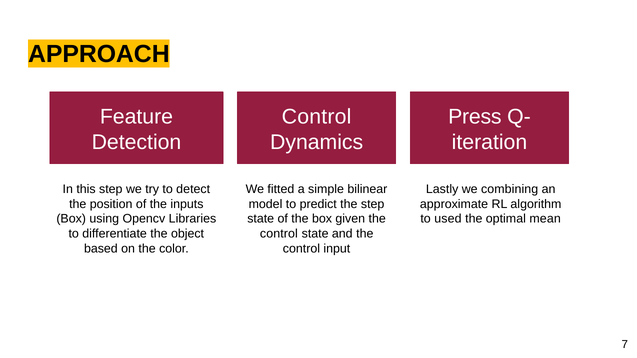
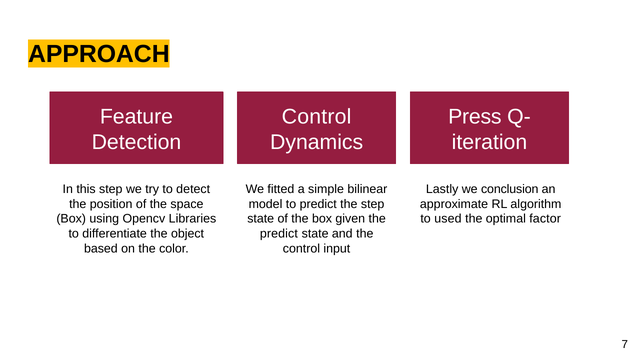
combining: combining -> conclusion
inputs: inputs -> space
mean: mean -> factor
control at (279, 234): control -> predict
